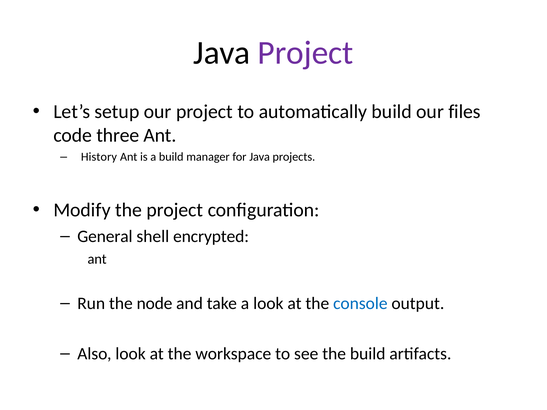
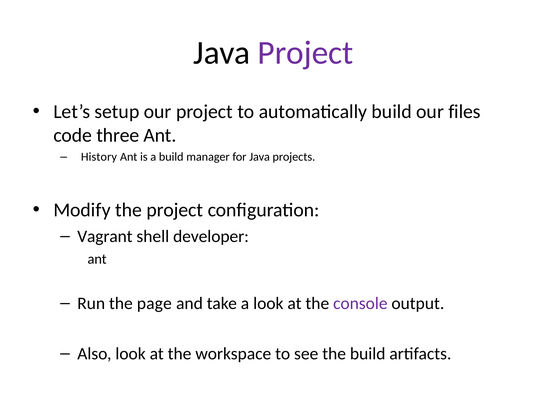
General: General -> Vagrant
encrypted: encrypted -> developer
node: node -> page
console colour: blue -> purple
